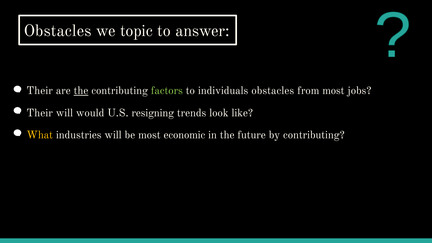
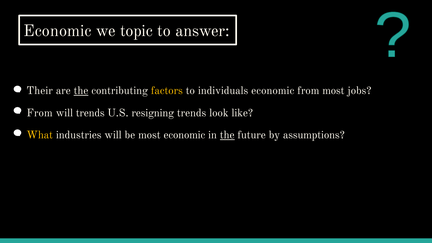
Obstacles at (58, 31): Obstacles -> Economic
factors colour: light green -> yellow
individuals obstacles: obstacles -> economic
Their at (40, 113): Their -> From
will would: would -> trends
the at (227, 135) underline: none -> present
by contributing: contributing -> assumptions
